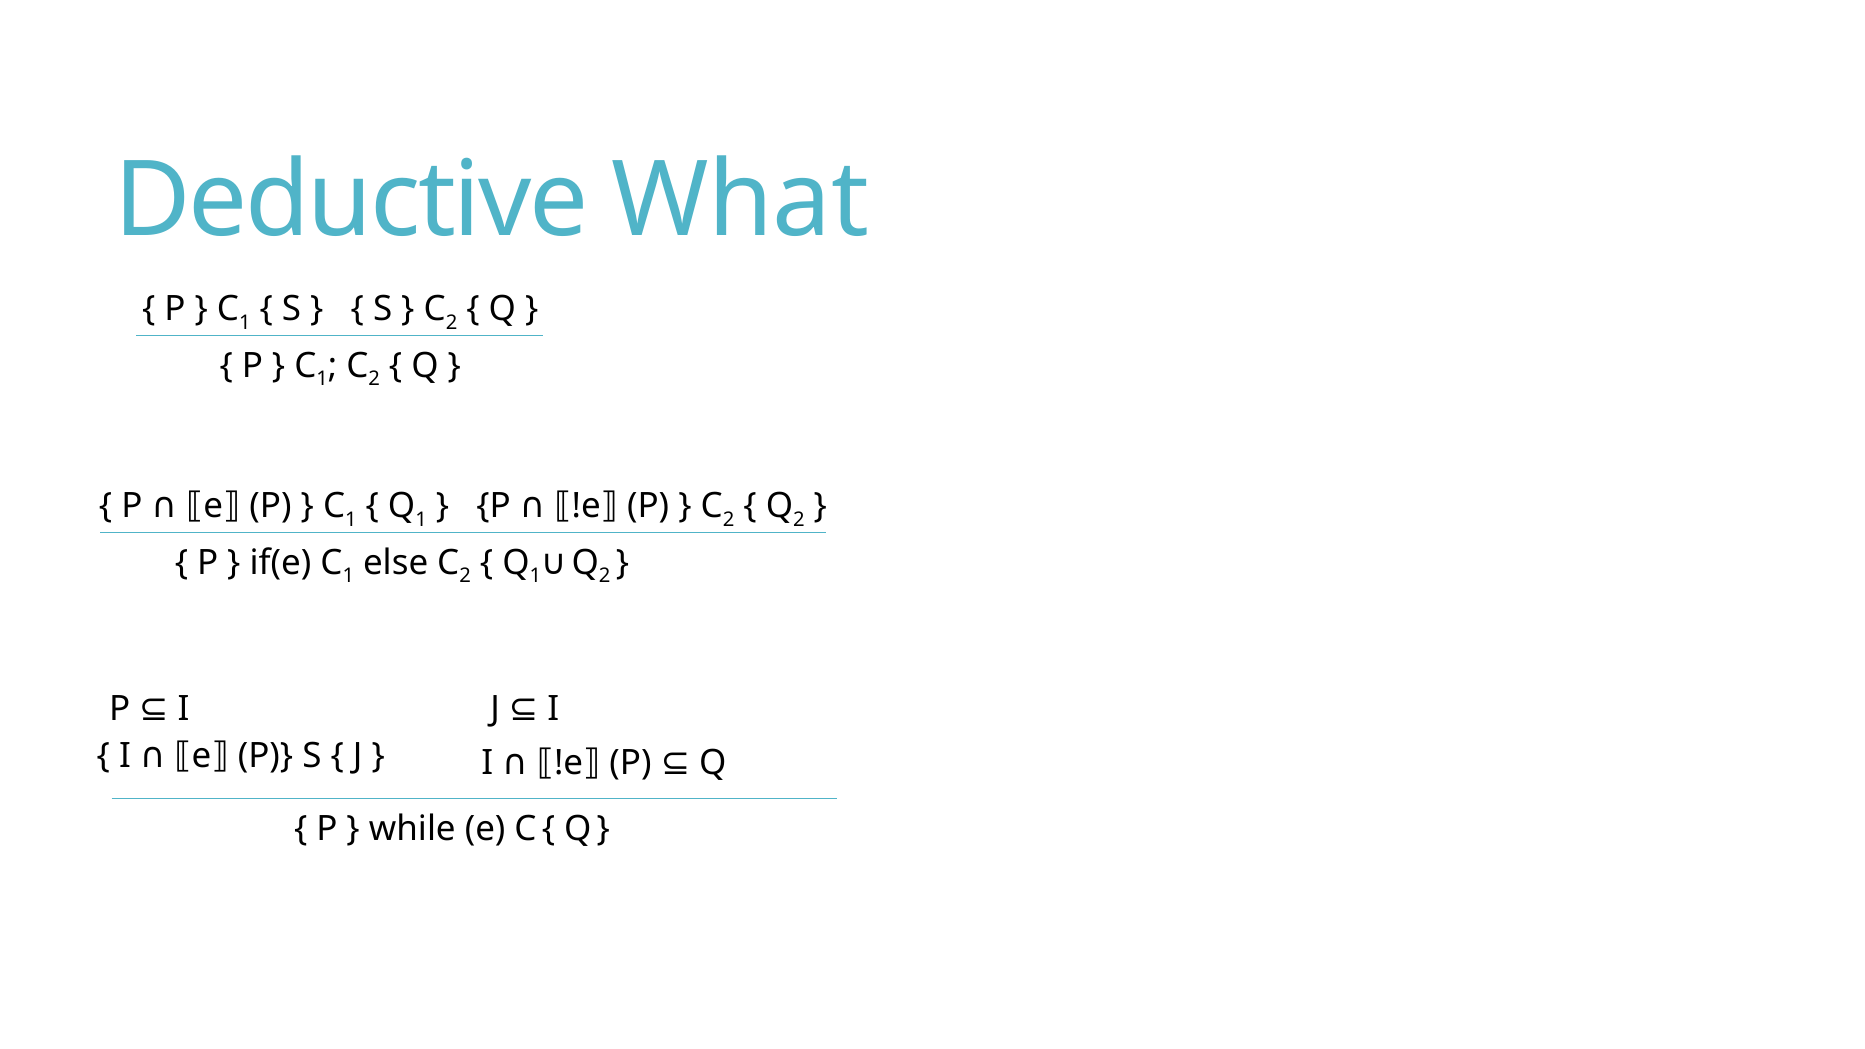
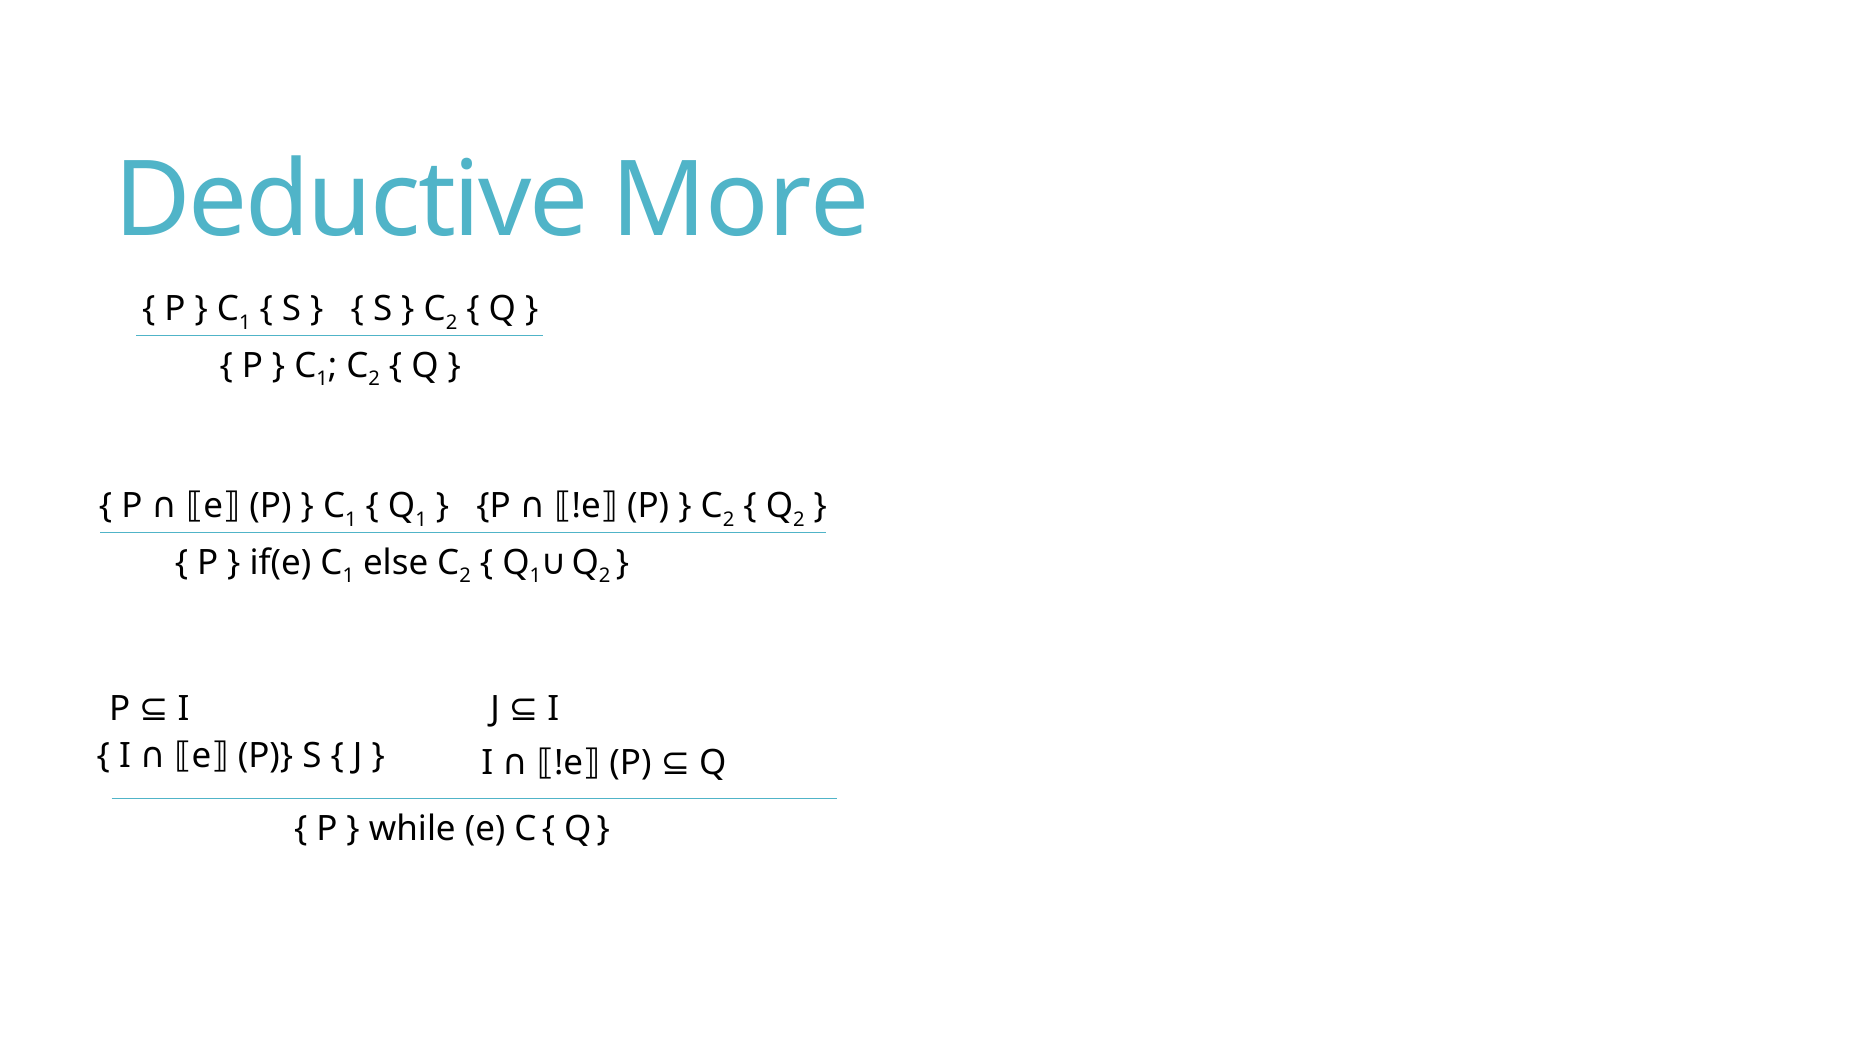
What: What -> More
